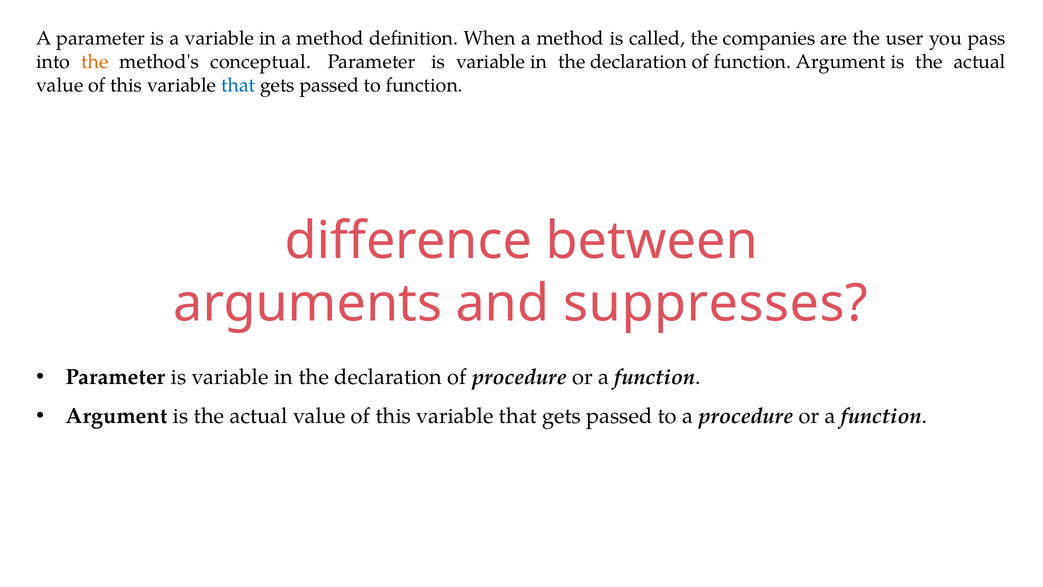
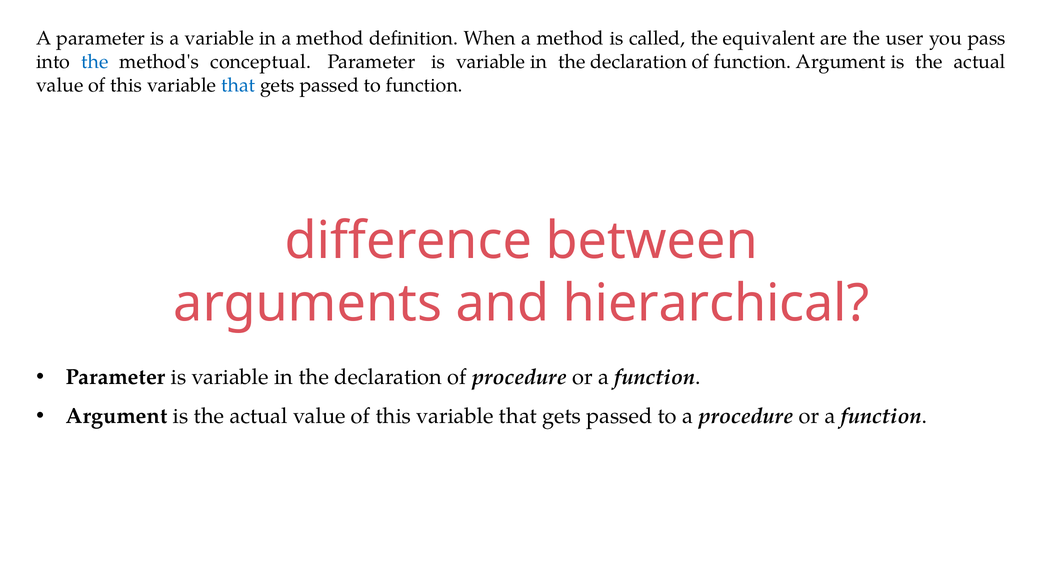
companies: companies -> equivalent
the at (95, 62) colour: orange -> blue
suppresses: suppresses -> hierarchical
